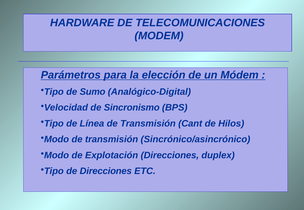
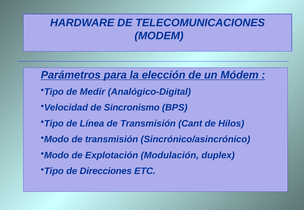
Sumo: Sumo -> Medir
Explotación Direcciones: Direcciones -> Modulación
